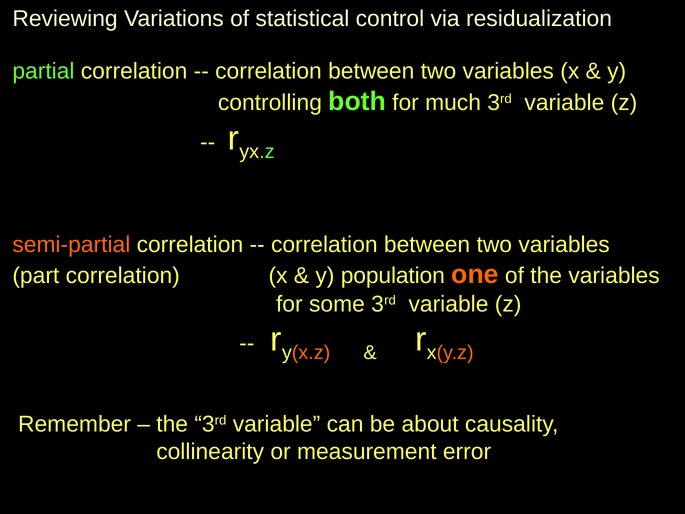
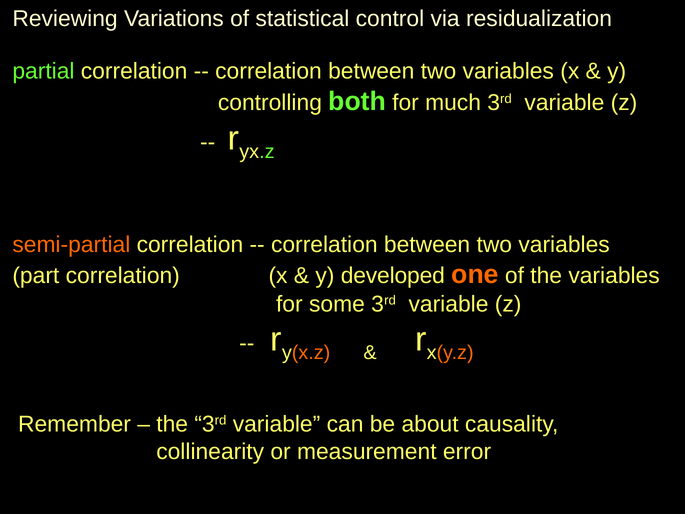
population: population -> developed
